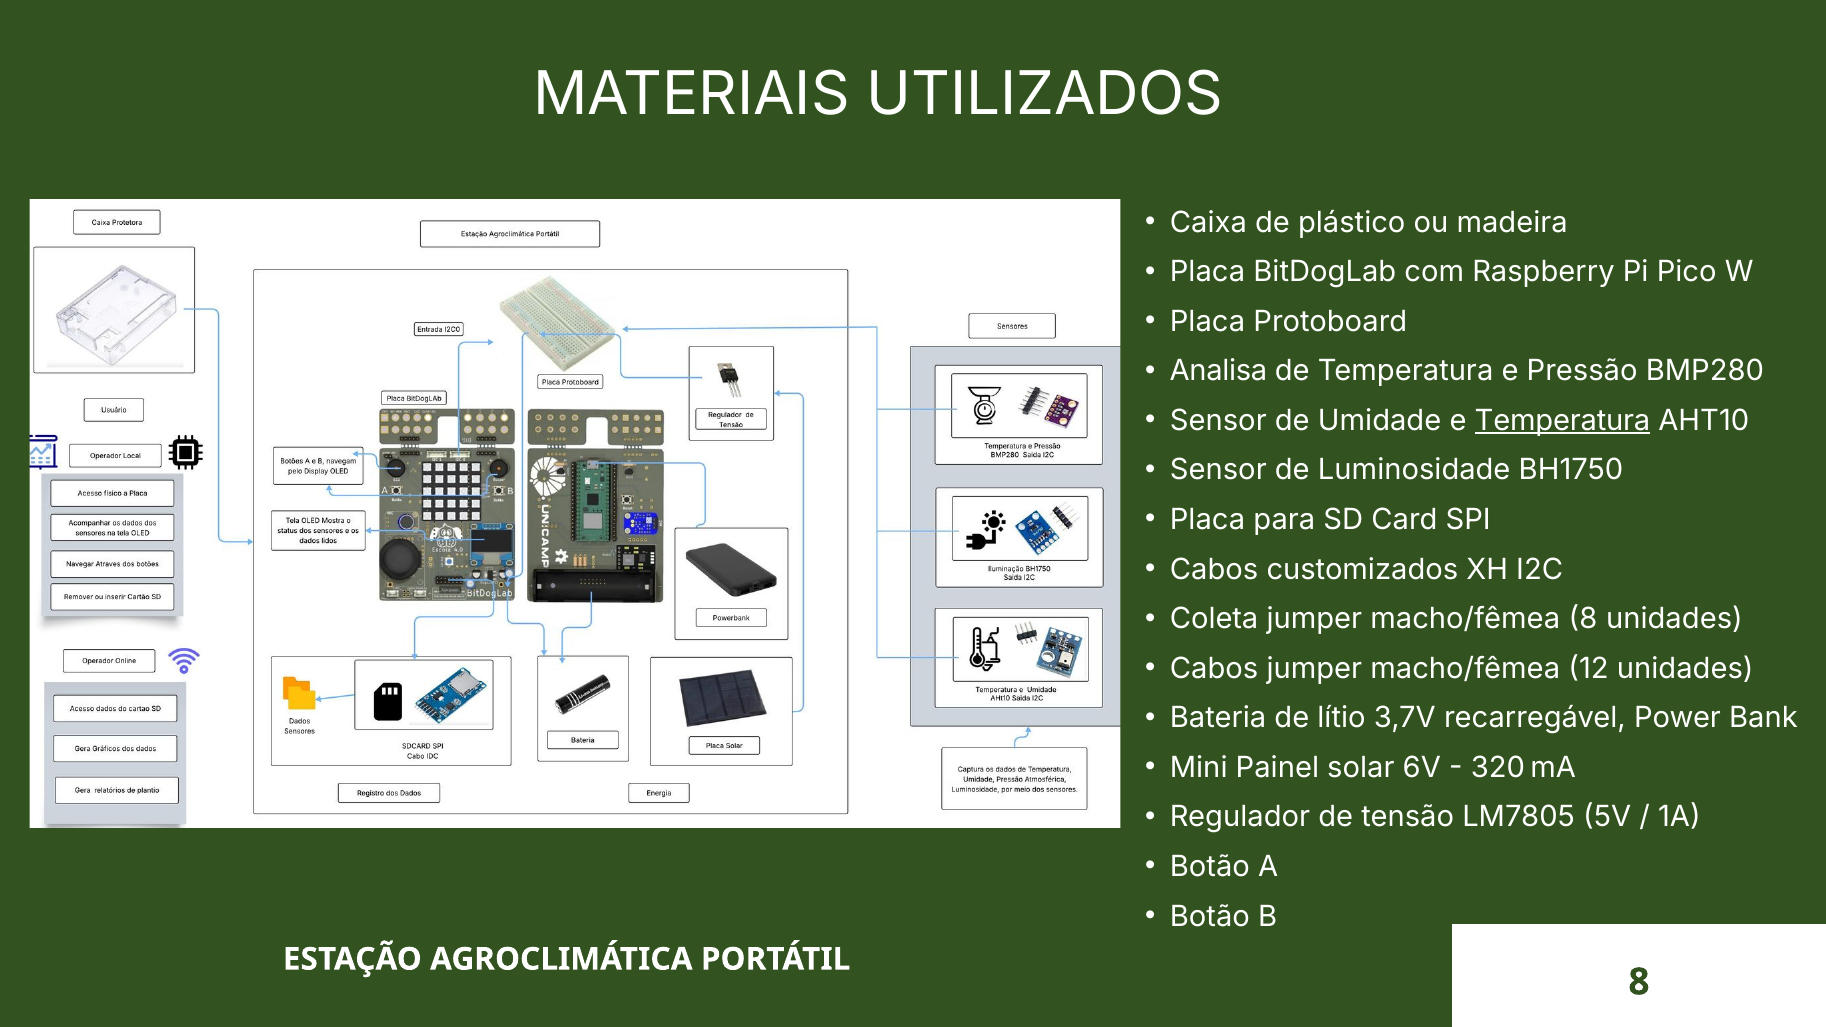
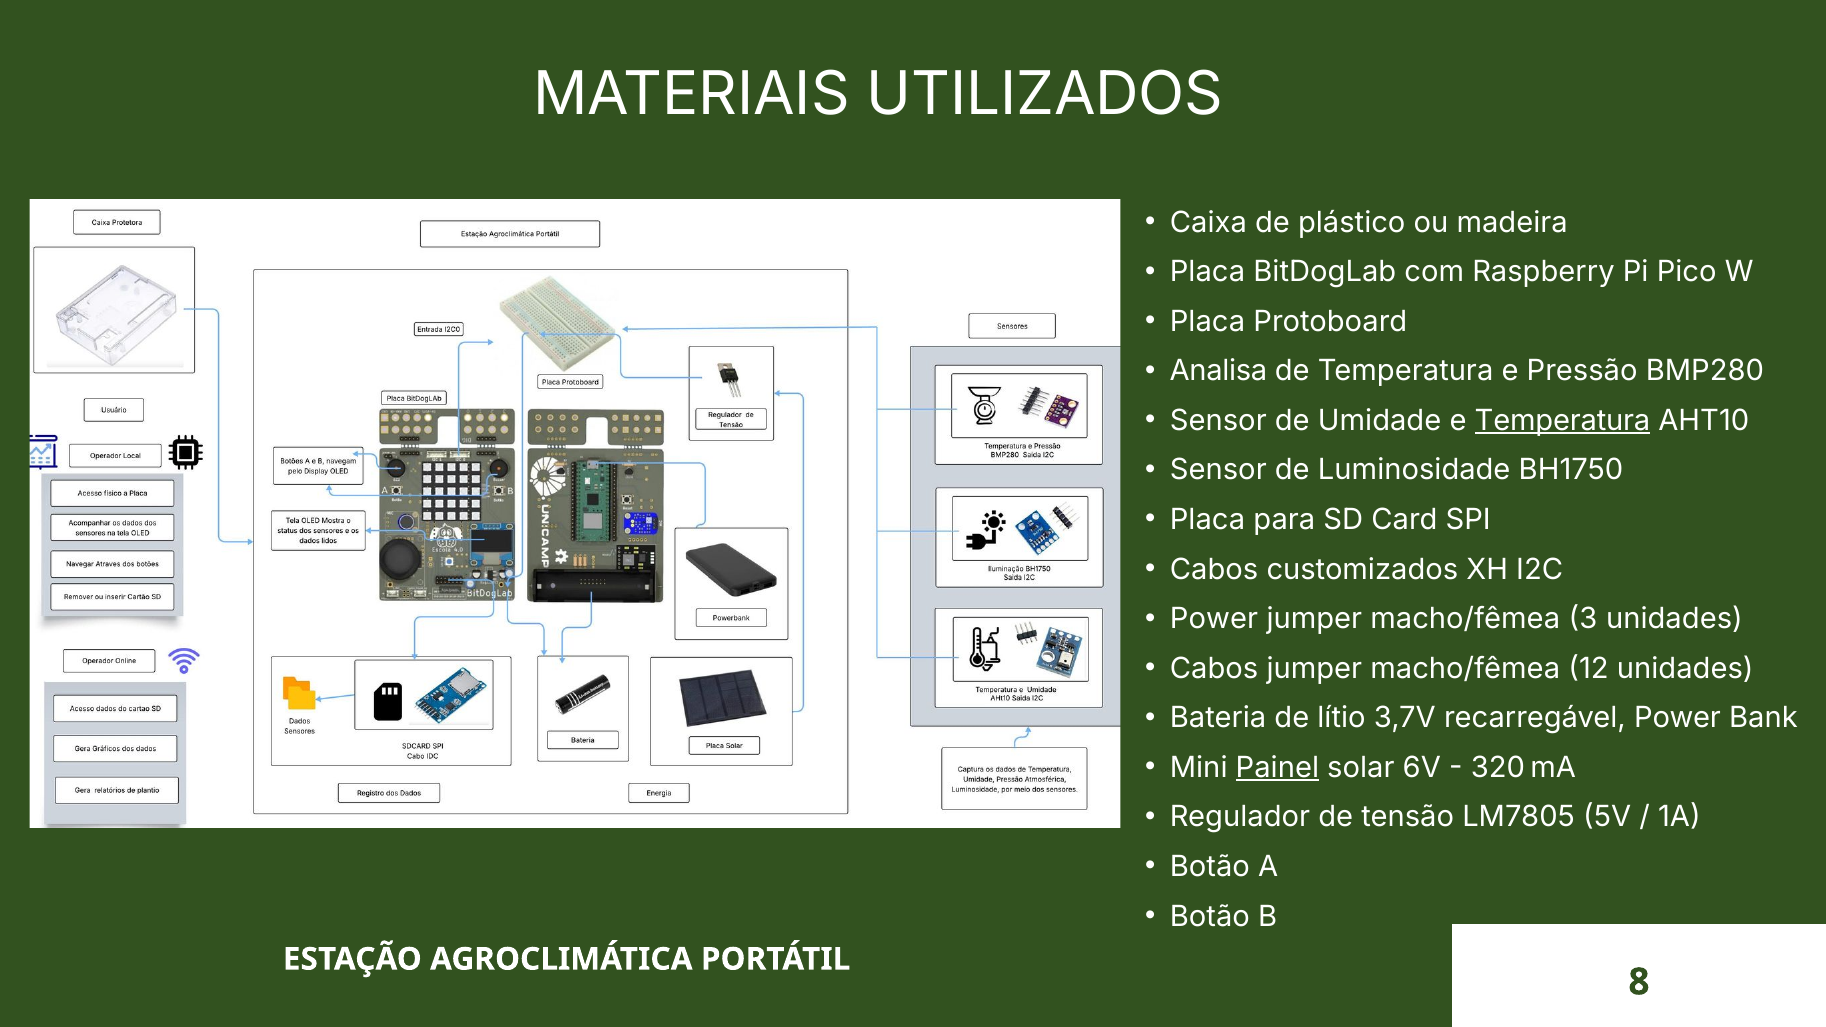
Coleta at (1214, 619): Coleta -> Power
macho/fêmea 8: 8 -> 3
Painel underline: none -> present
